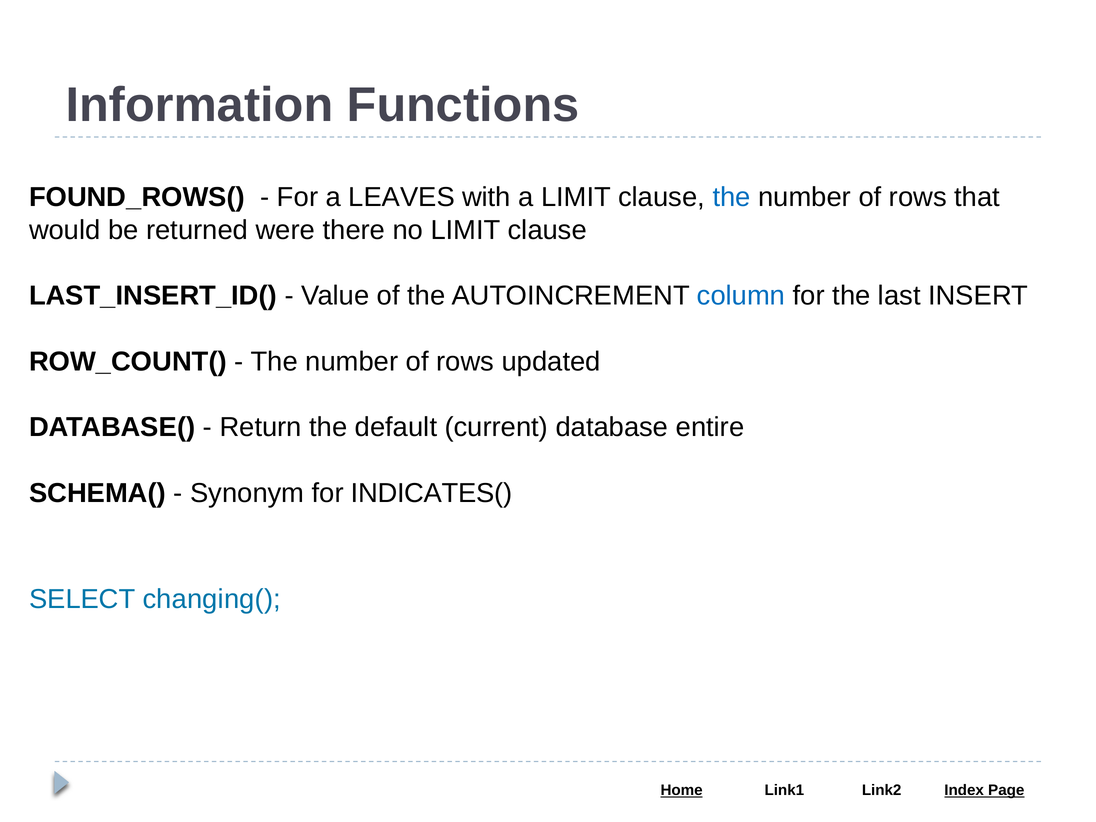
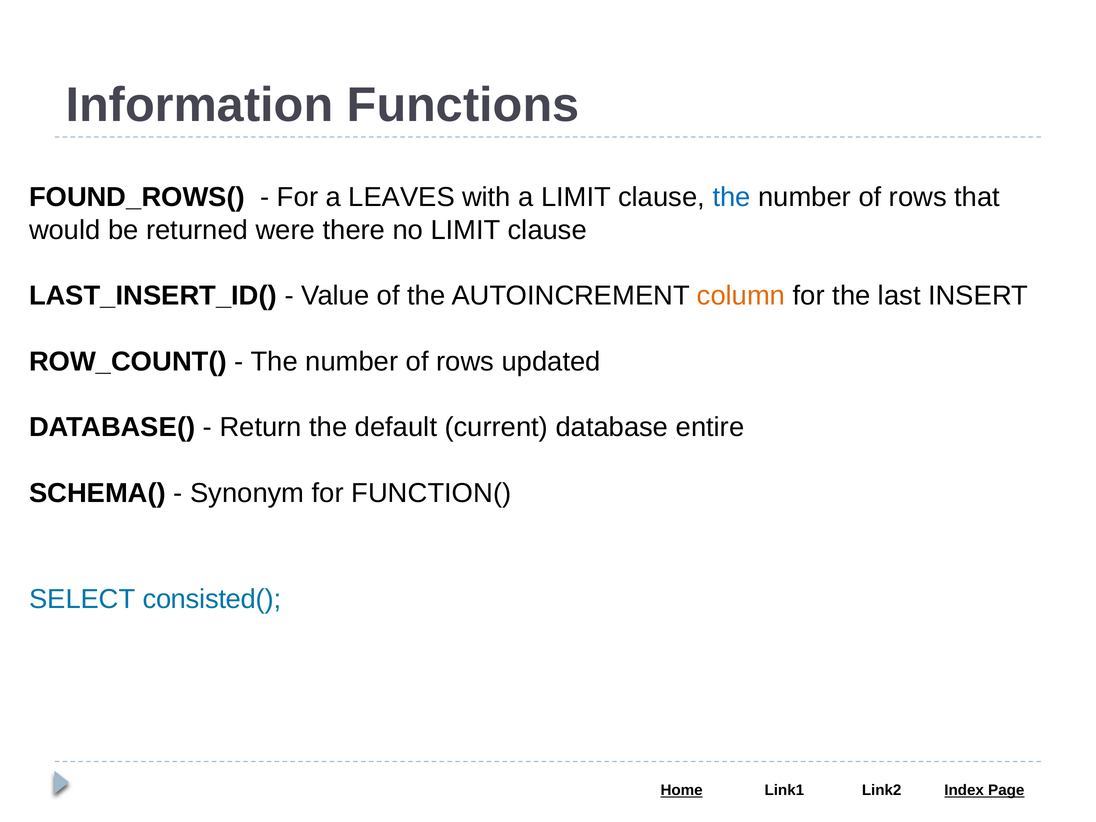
column colour: blue -> orange
INDICATES(: INDICATES( -> FUNCTION(
changing(: changing( -> consisted(
